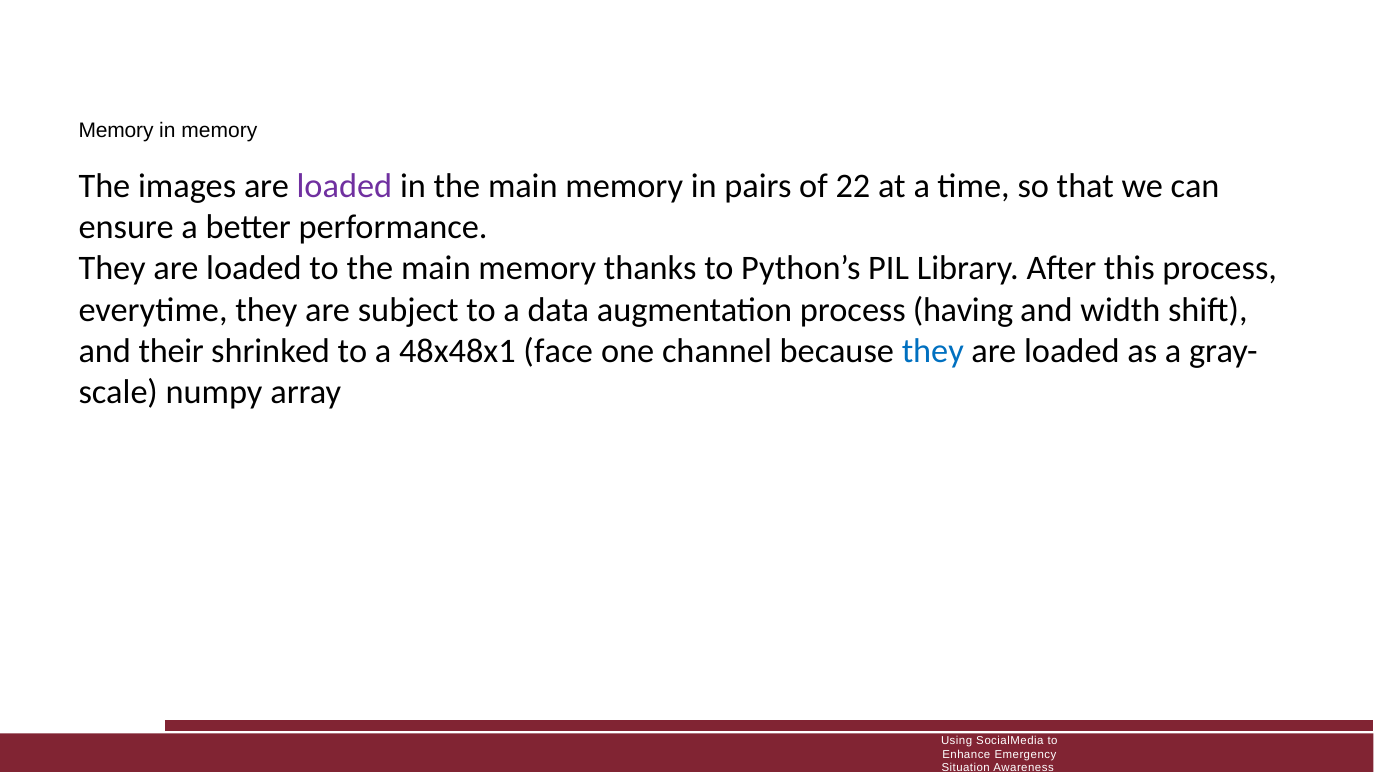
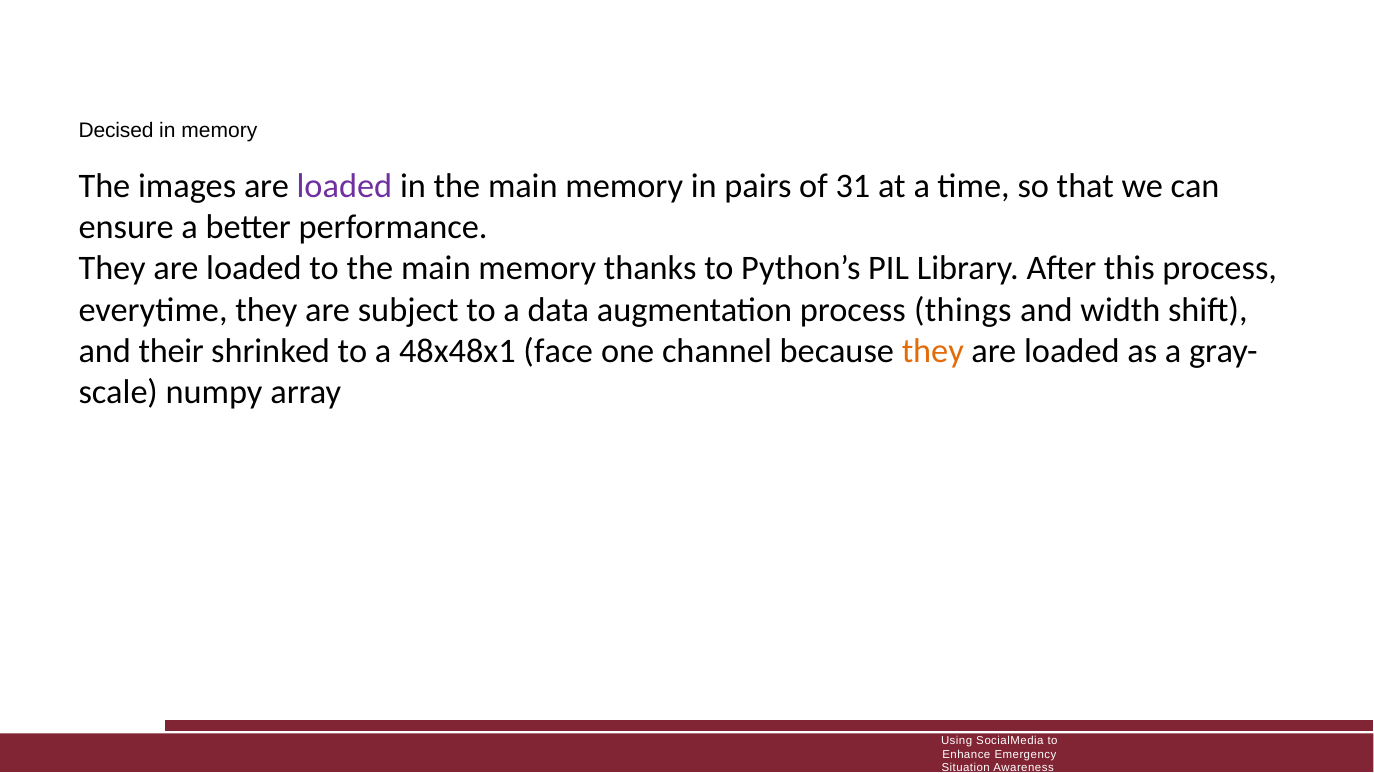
Memory at (116, 131): Memory -> Decised
22: 22 -> 31
having: having -> things
they at (933, 351) colour: blue -> orange
